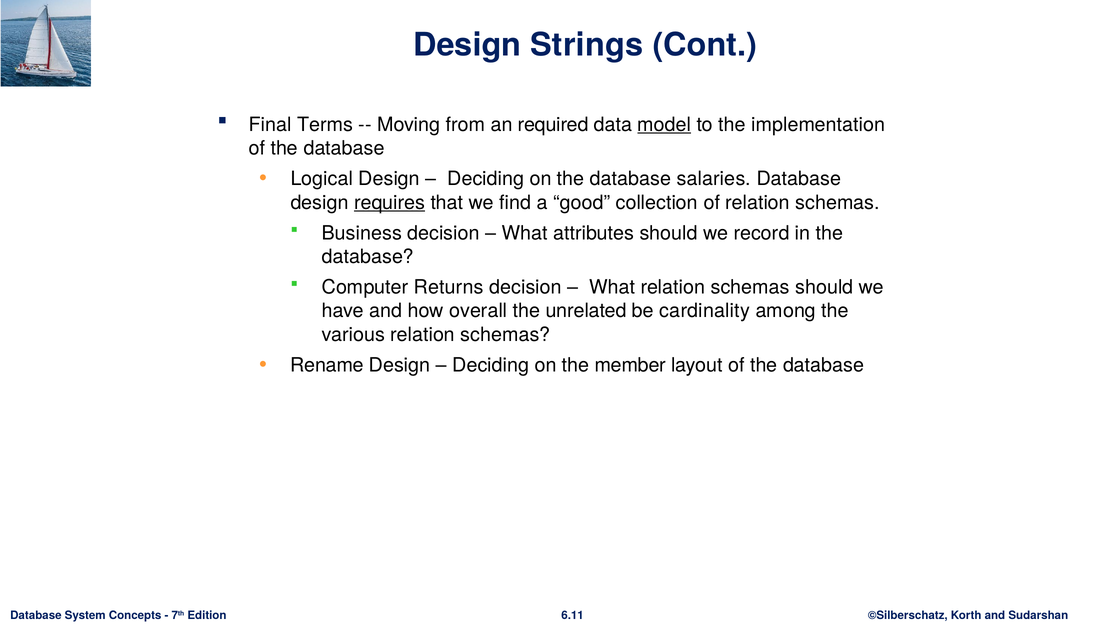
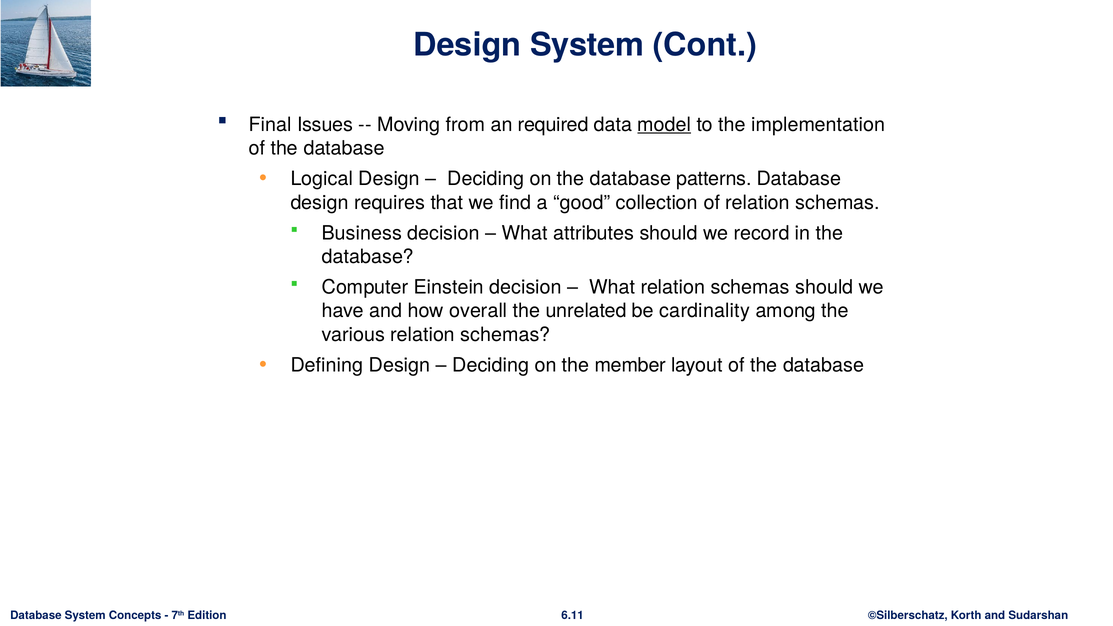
Design Strings: Strings -> System
Terms: Terms -> Issues
salaries: salaries -> patterns
requires underline: present -> none
Returns: Returns -> Einstein
Rename: Rename -> Defining
